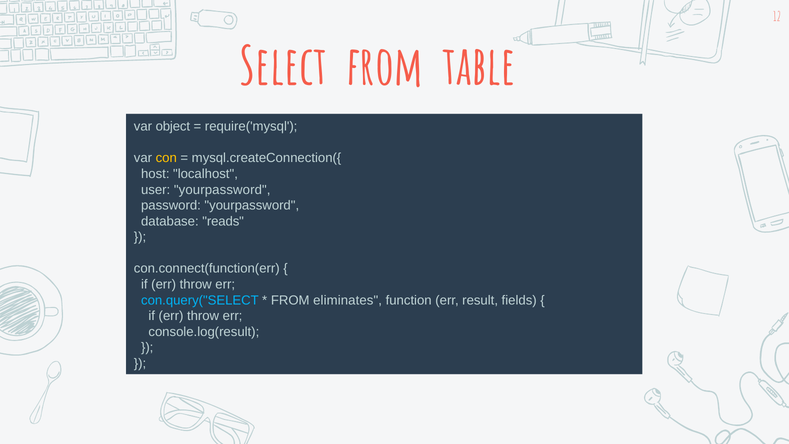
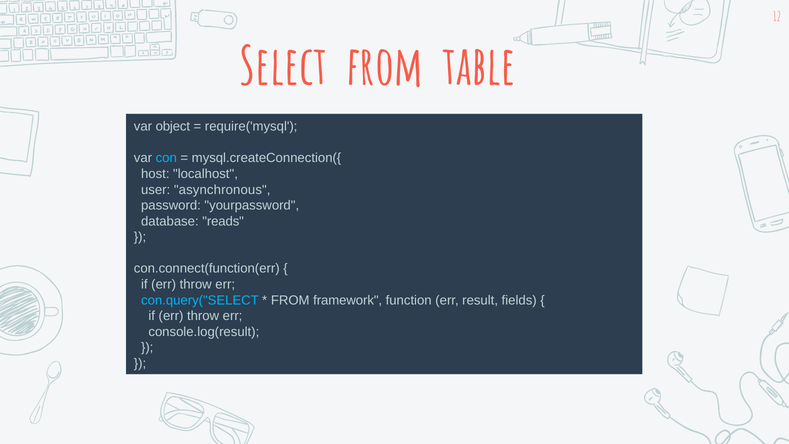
con colour: yellow -> light blue
user yourpassword: yourpassword -> asynchronous
eliminates: eliminates -> framework
